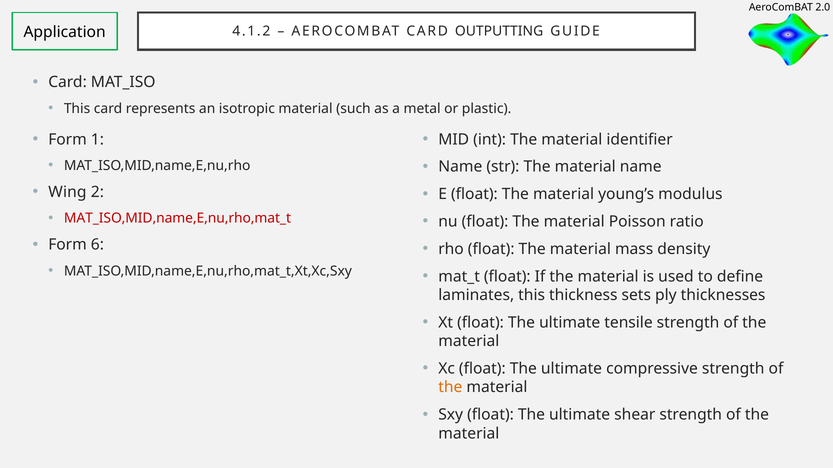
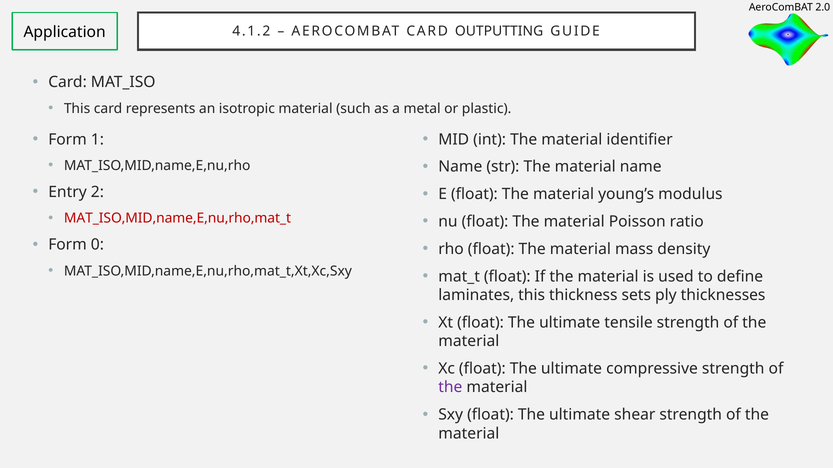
Wing: Wing -> Entry
6: 6 -> 0
the at (450, 388) colour: orange -> purple
